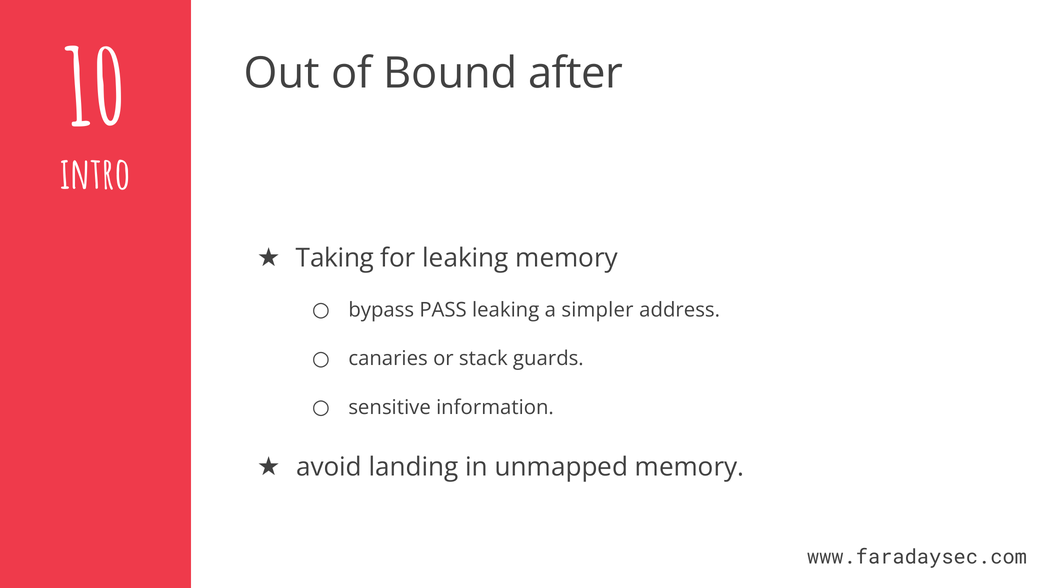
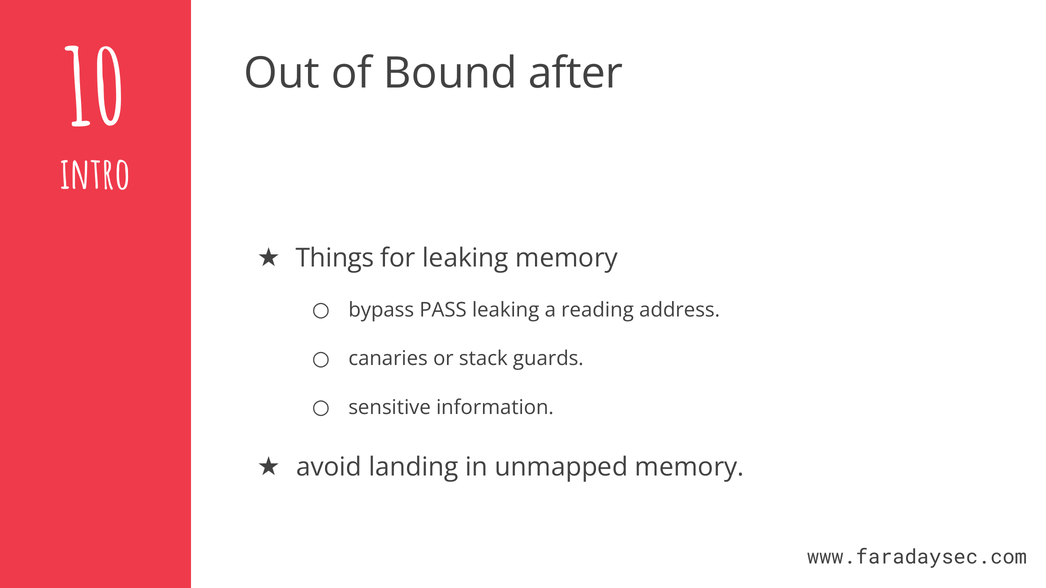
Taking: Taking -> Things
simpler: simpler -> reading
